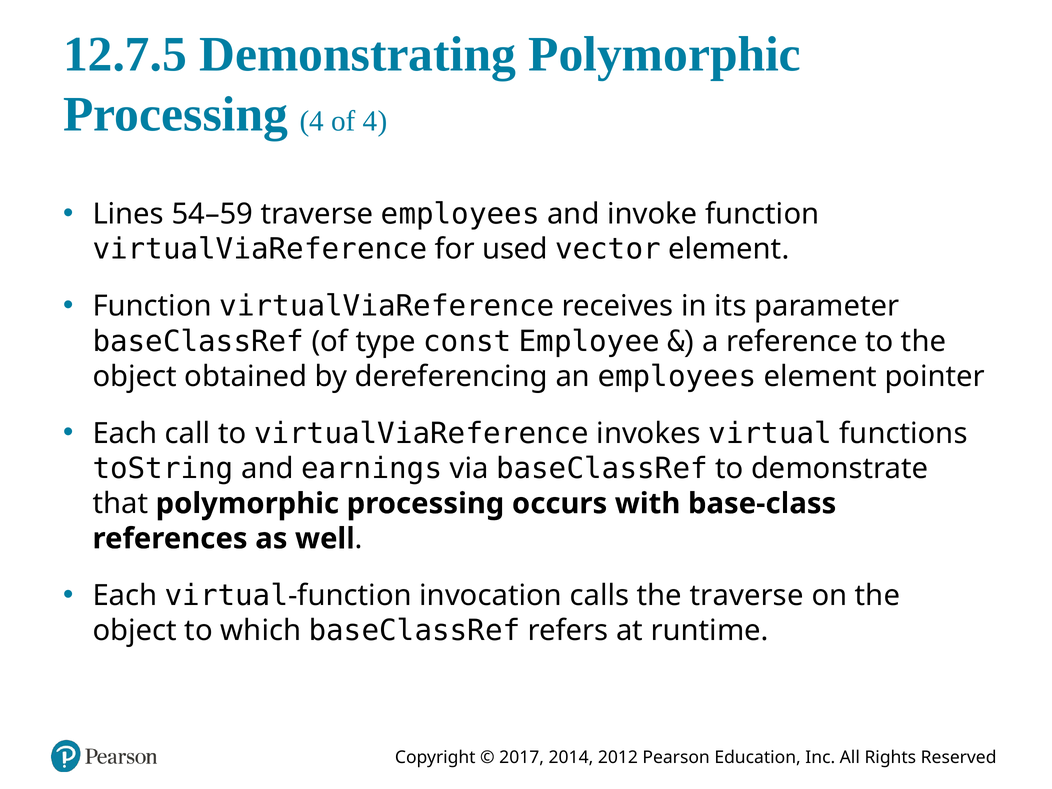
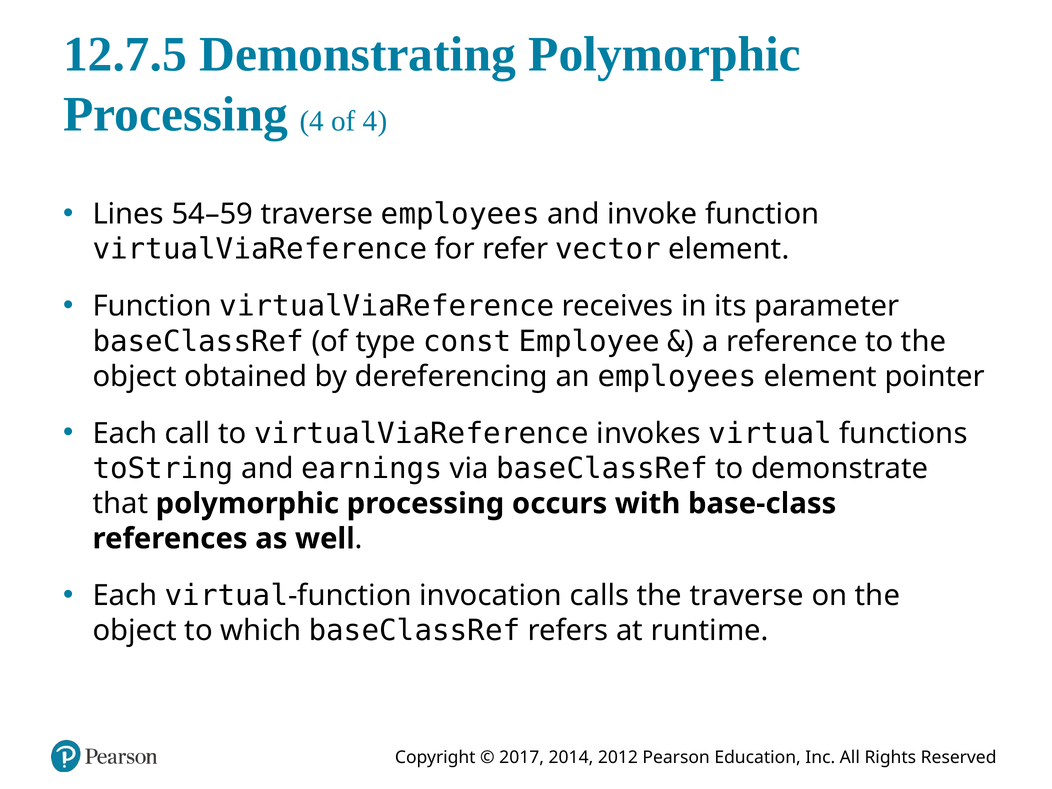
used: used -> refer
